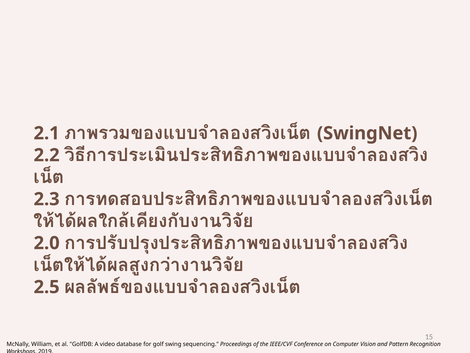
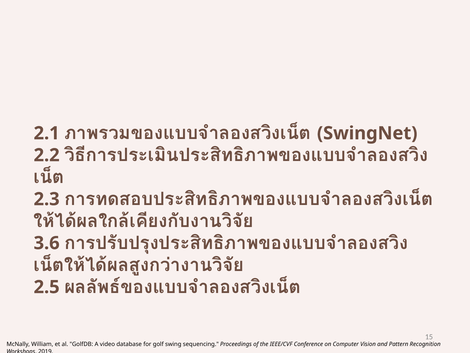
2.0: 2.0 -> 3.6
